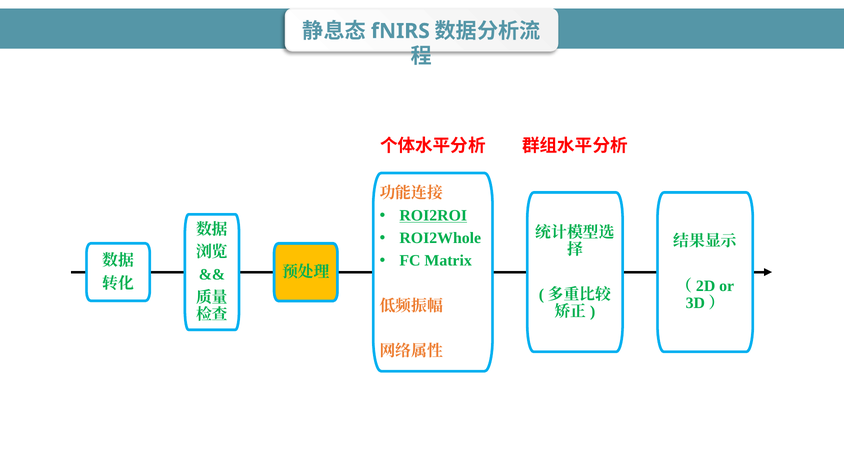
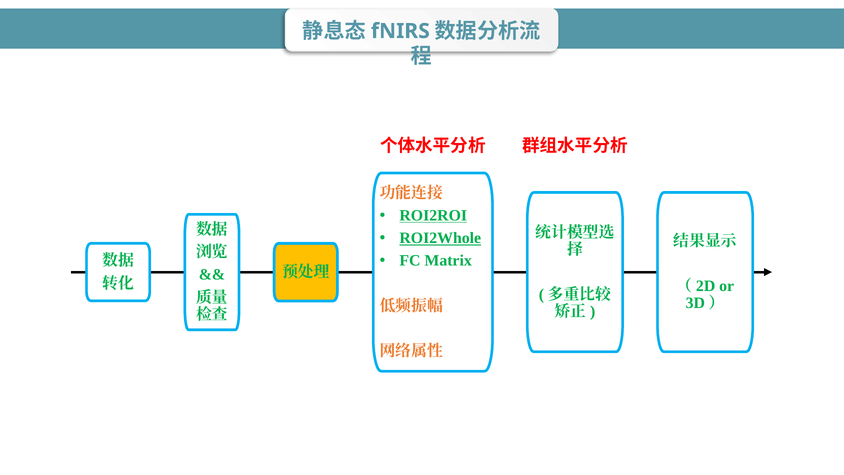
ROI2Whole underline: none -> present
